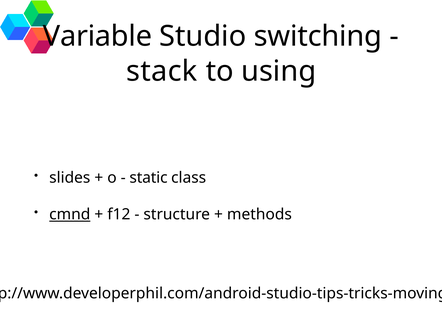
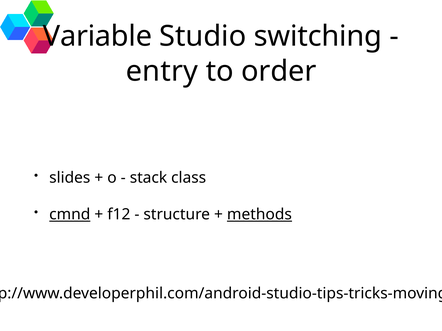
stack: stack -> entry
using: using -> order
static: static -> stack
methods underline: none -> present
